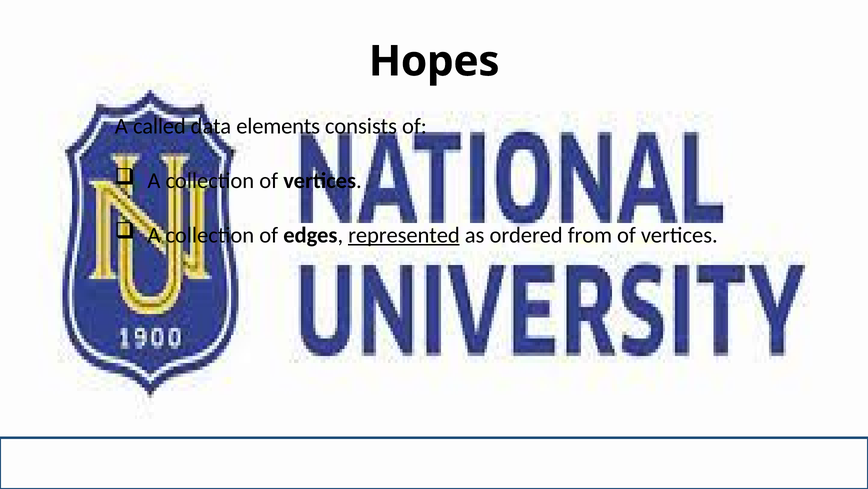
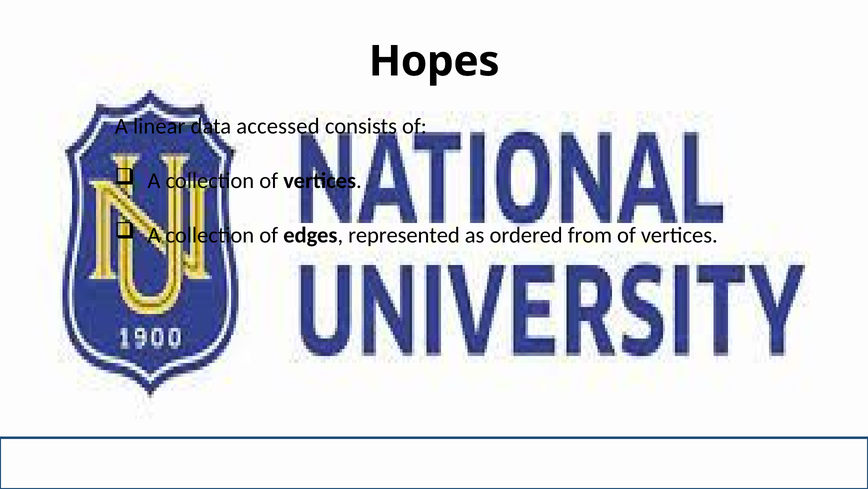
called: called -> linear
elements: elements -> accessed
represented underline: present -> none
